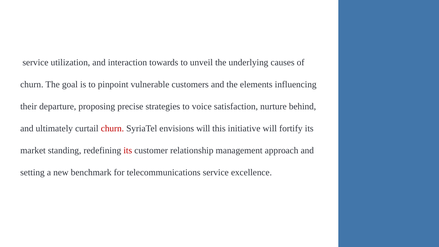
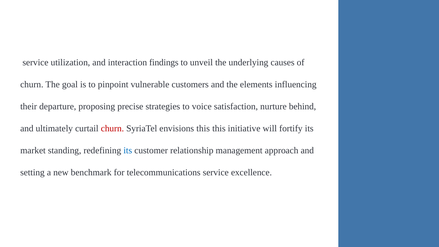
towards: towards -> findings
envisions will: will -> this
its at (128, 150) colour: red -> blue
